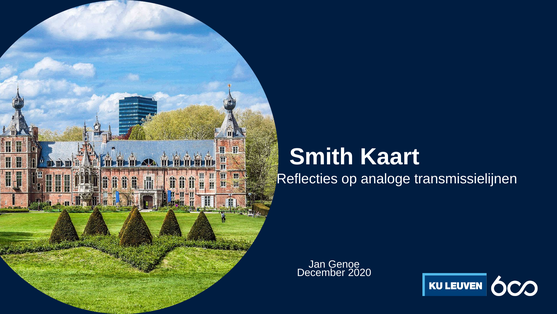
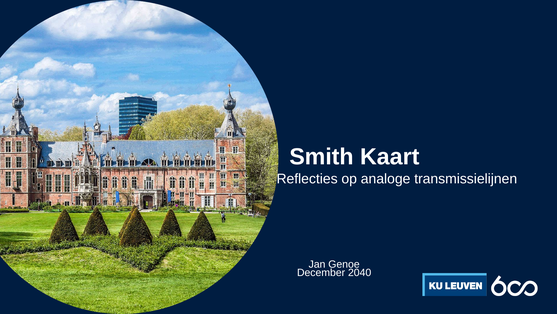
2020: 2020 -> 2040
